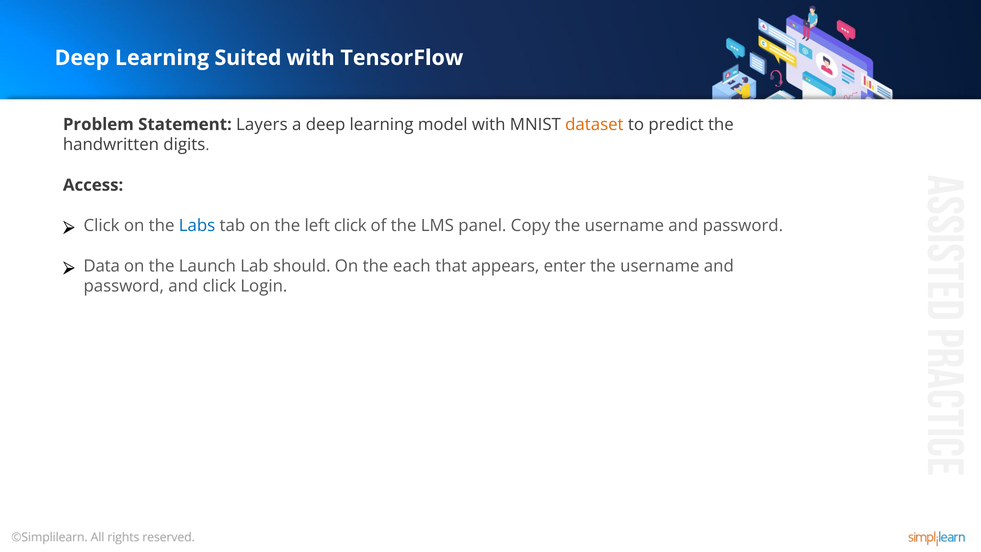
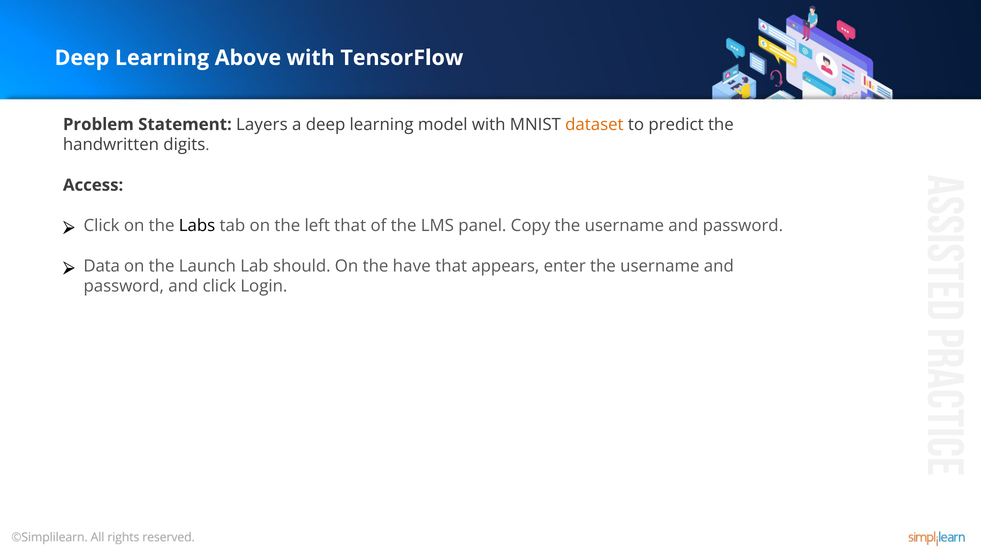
Suited: Suited -> Above
Labs colour: blue -> black
left click: click -> that
each: each -> have
